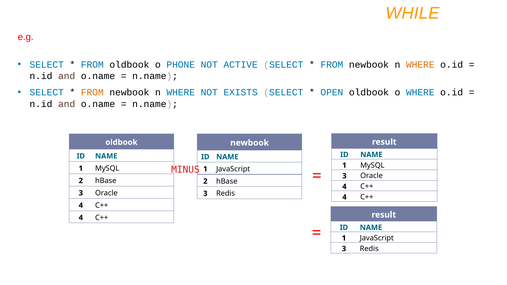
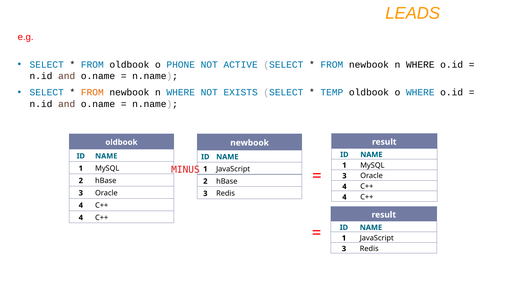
WHILE: WHILE -> LEADS
WHERE at (420, 65) colour: orange -> black
OPEN: OPEN -> TEMP
